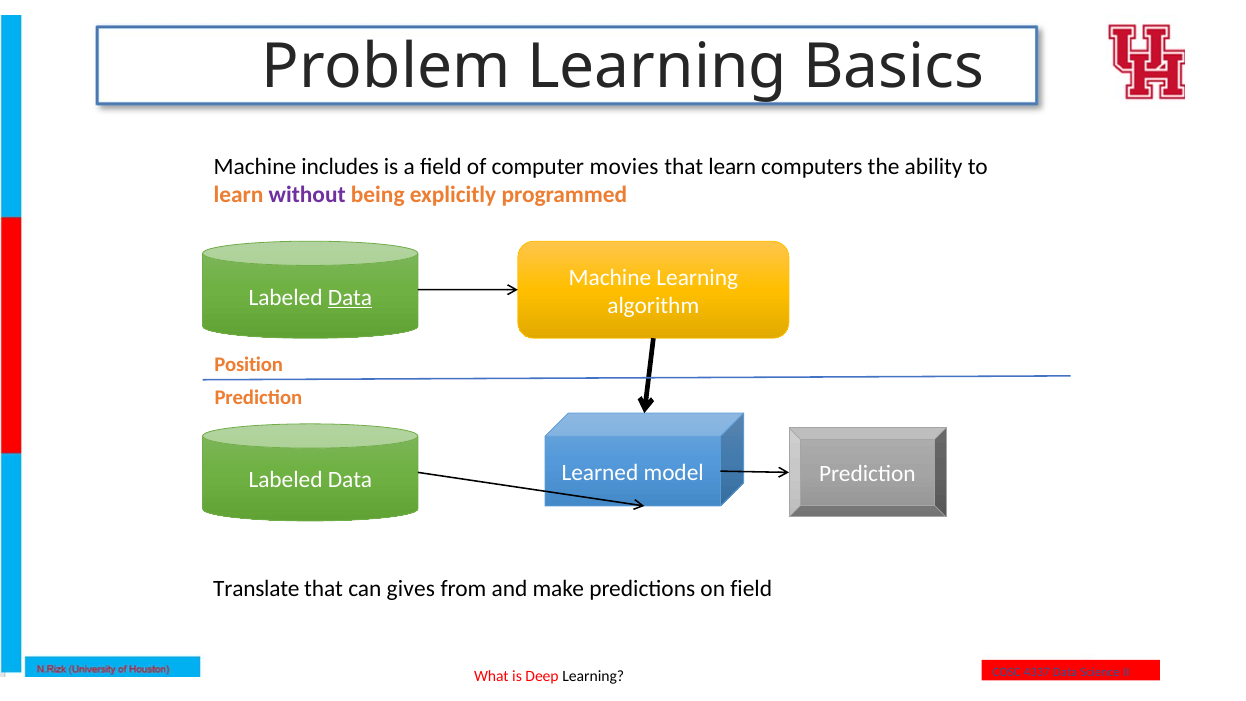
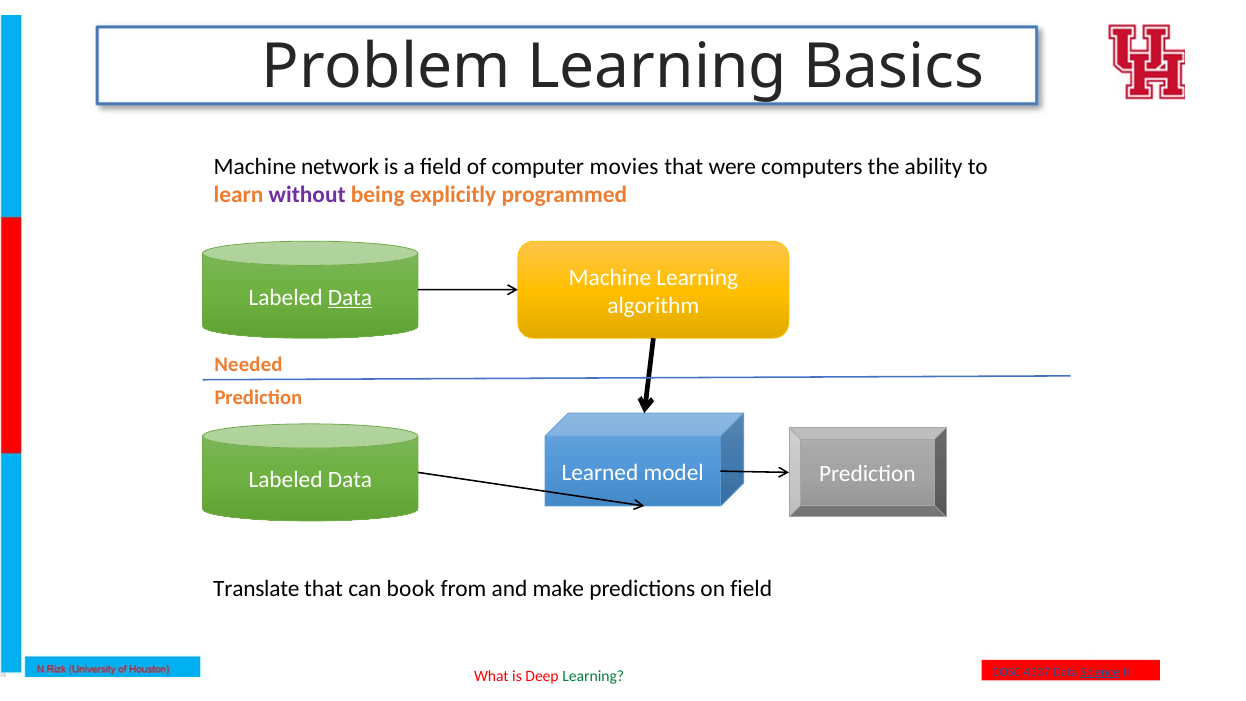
includes: includes -> network
that learn: learn -> were
Position: Position -> Needed
gives: gives -> book
Science underline: none -> present
Learning at (593, 676) colour: black -> green
